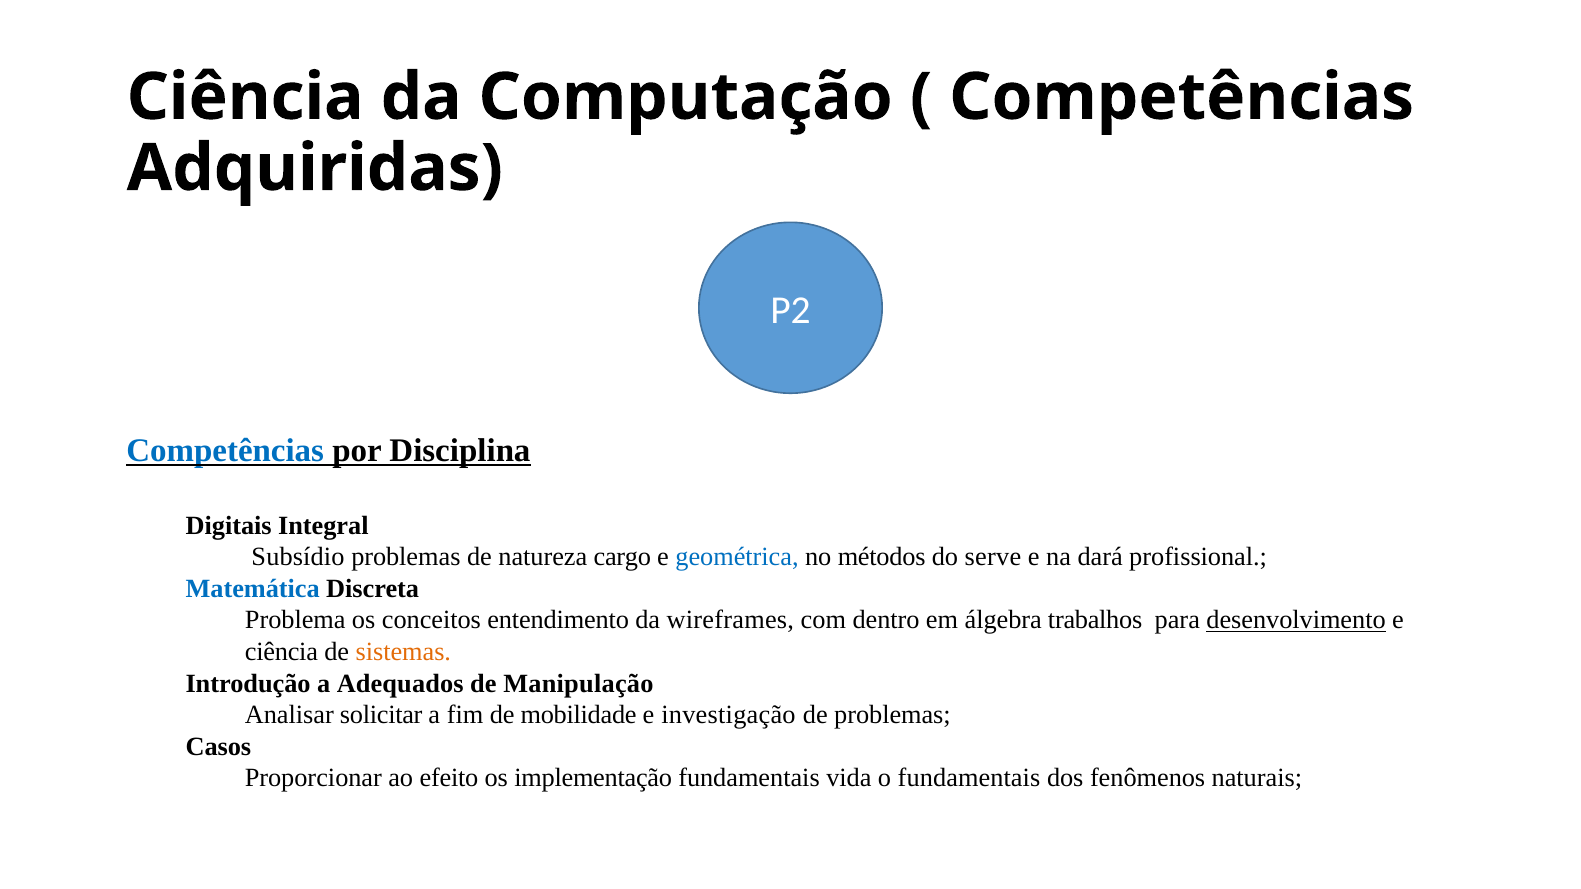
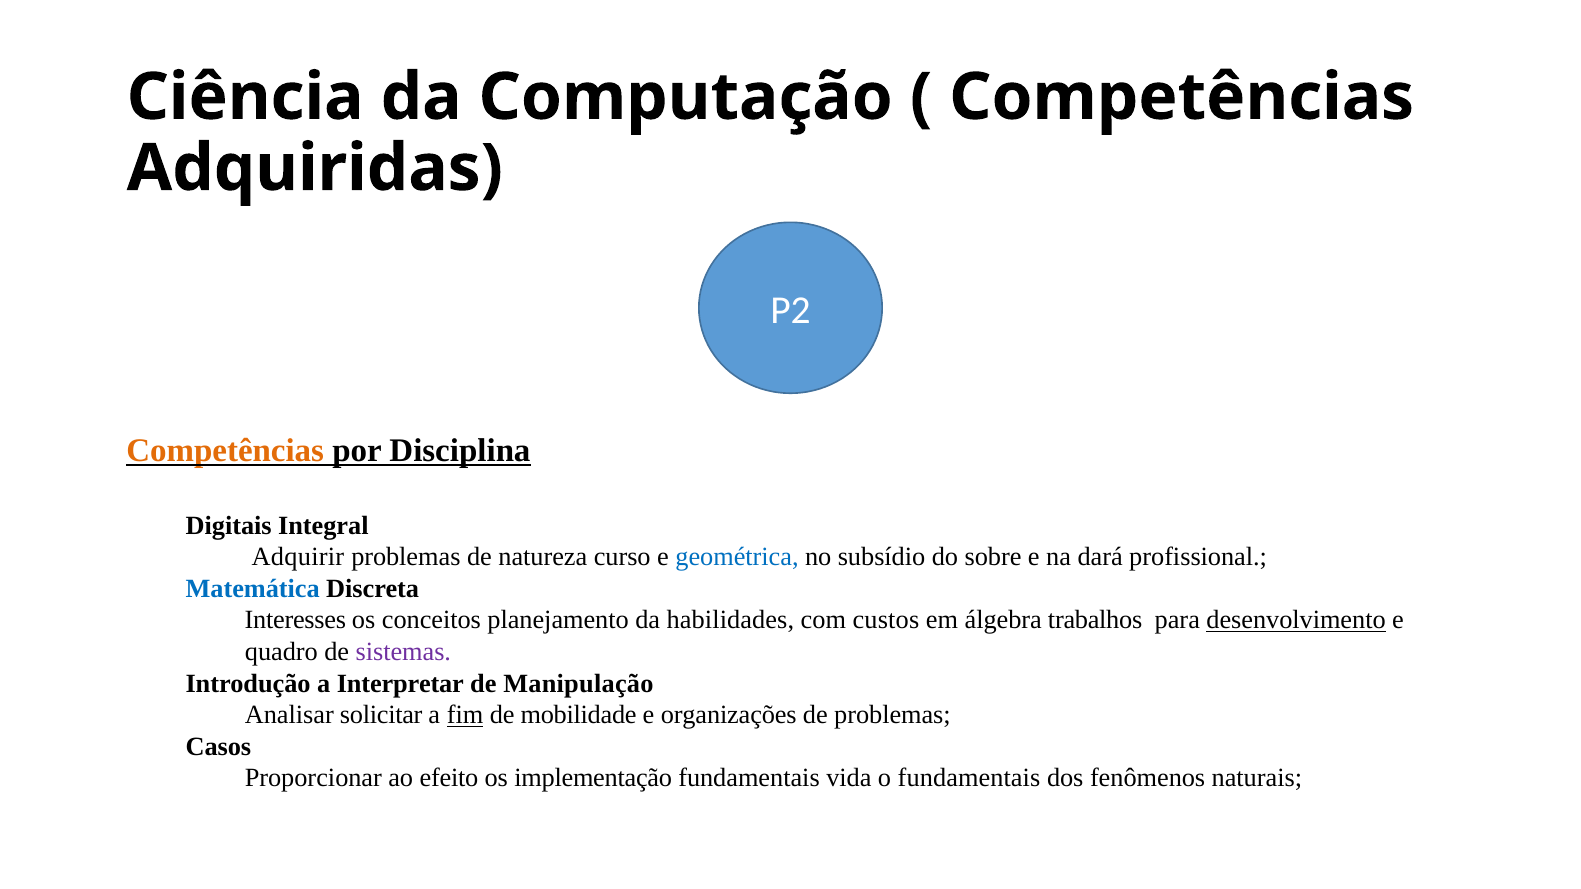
Competências at (225, 451) colour: blue -> orange
Subsídio: Subsídio -> Adquirir
cargo: cargo -> curso
métodos: métodos -> subsídio
serve: serve -> sobre
Problema: Problema -> Interesses
entendimento: entendimento -> planejamento
wireframes: wireframes -> habilidades
dentro: dentro -> custos
ciência at (281, 652): ciência -> quadro
sistemas colour: orange -> purple
Adequados: Adequados -> Interpretar
fim underline: none -> present
investigação: investigação -> organizações
